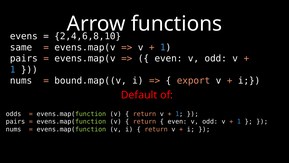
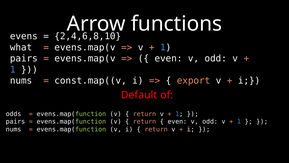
same: same -> what
bound.map((v: bound.map((v -> const.map((v
